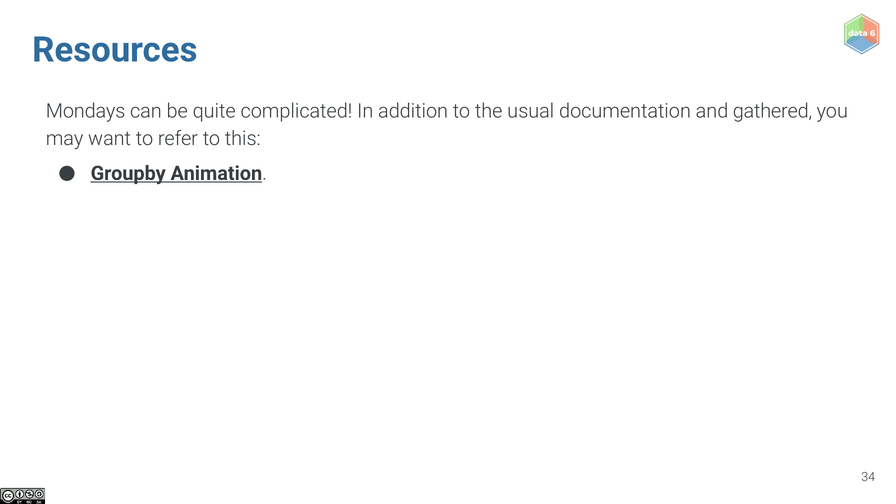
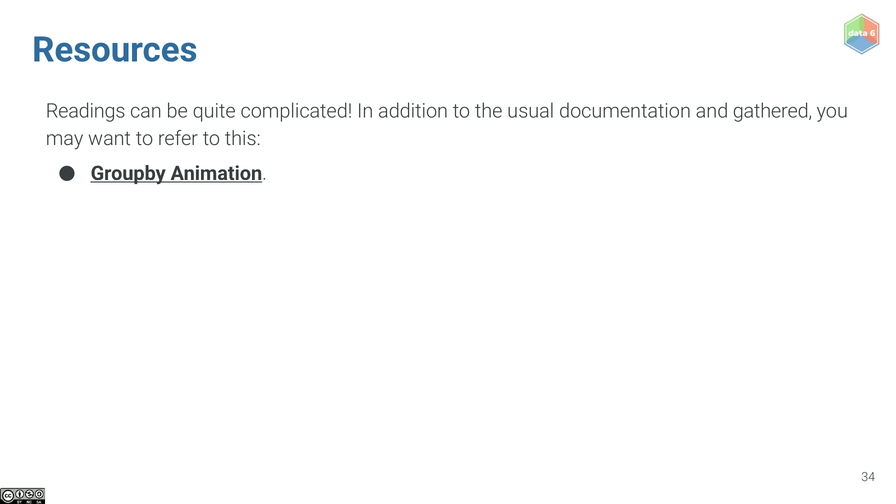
Mondays: Mondays -> Readings
